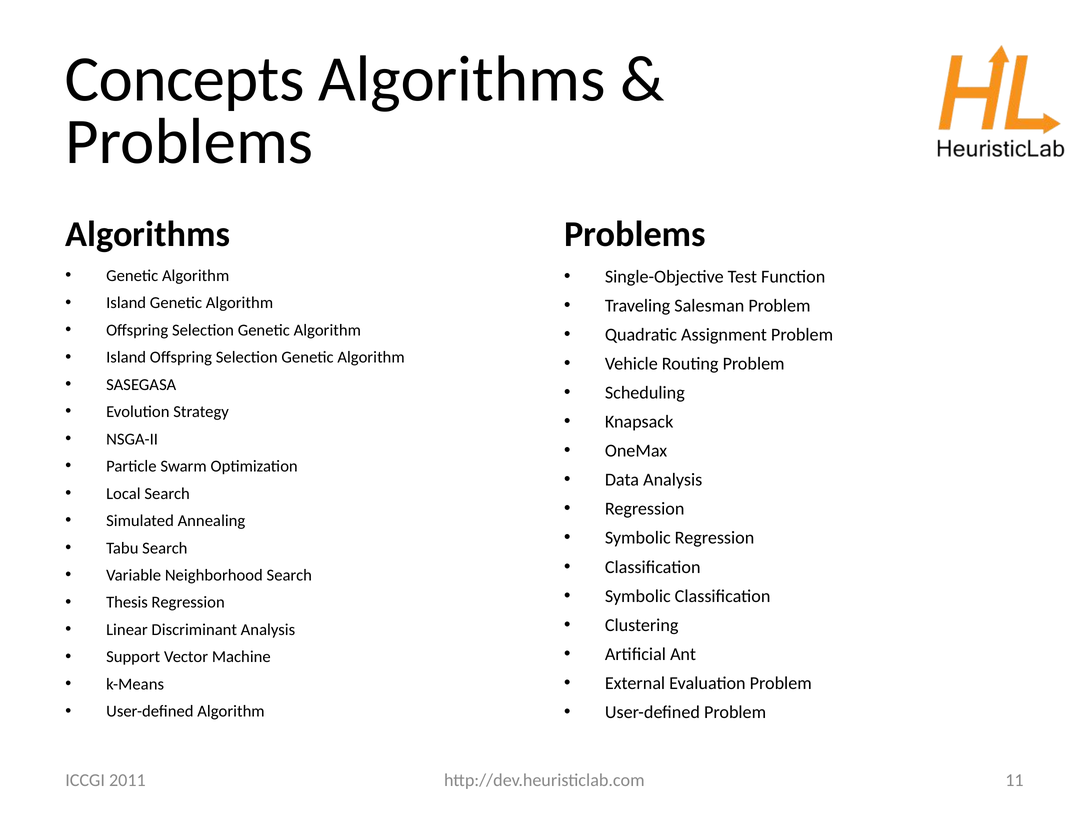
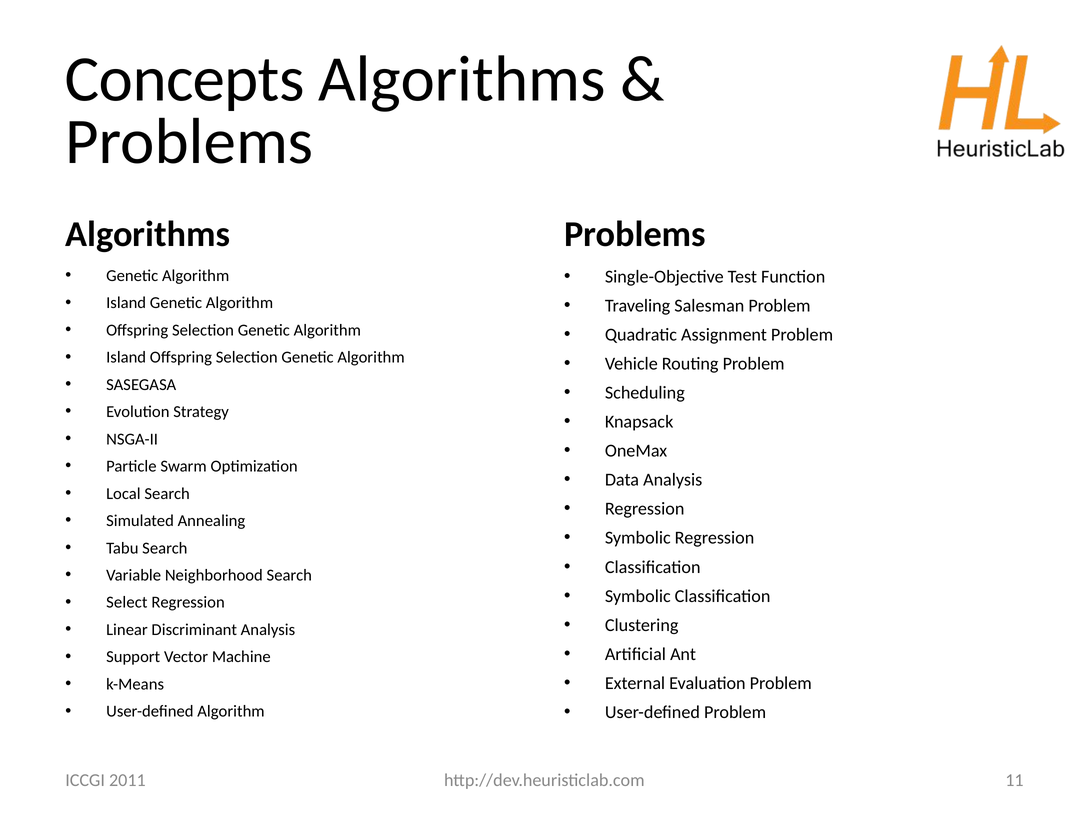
Thesis: Thesis -> Select
